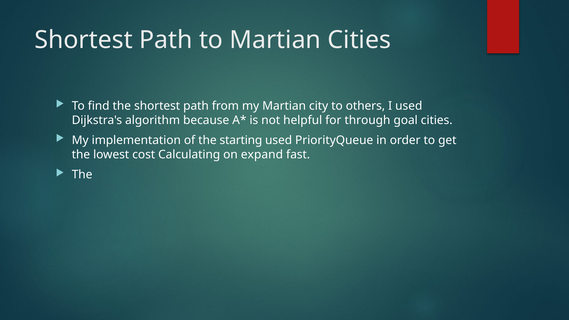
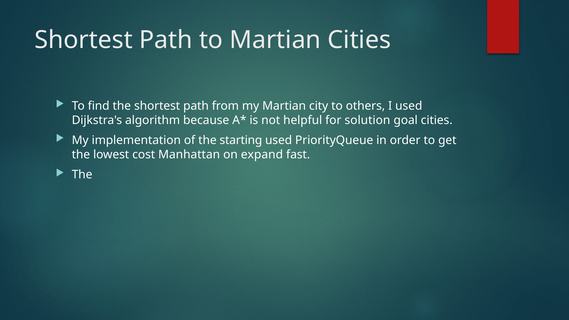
through: through -> solution
Calculating: Calculating -> Manhattan
